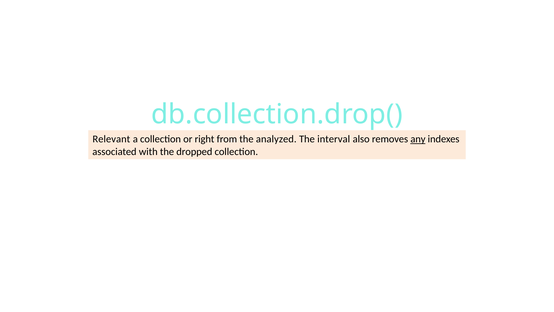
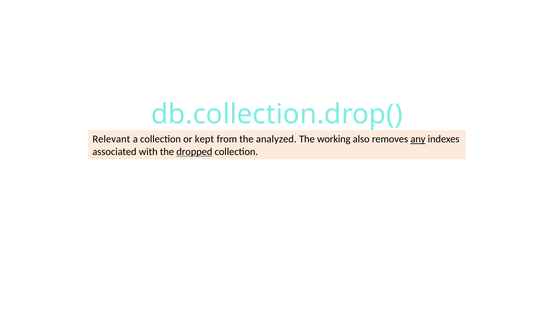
right: right -> kept
interval: interval -> working
dropped underline: none -> present
